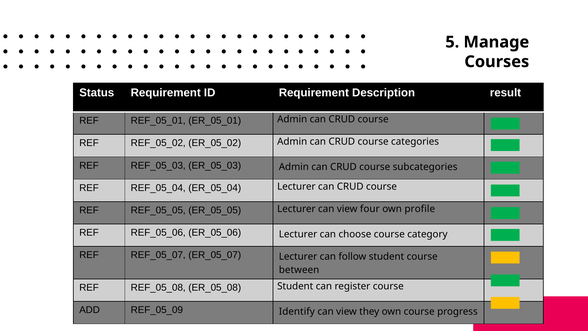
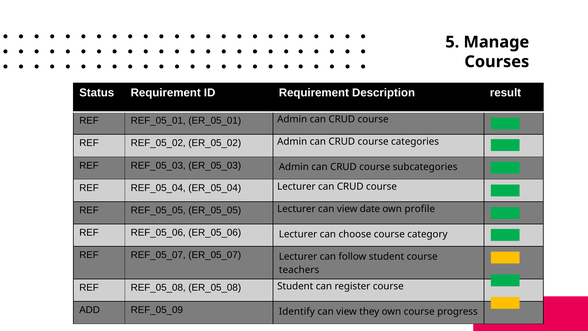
four: four -> date
between: between -> teachers
